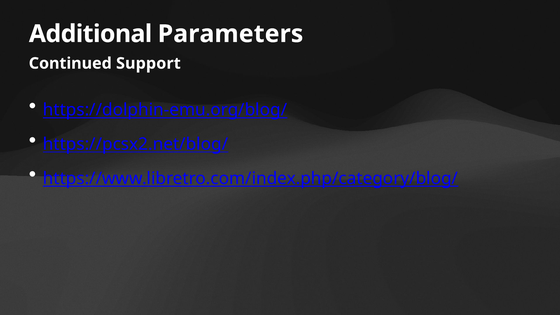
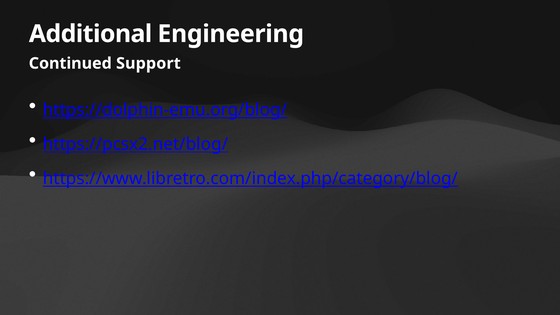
Parameters: Parameters -> Engineering
